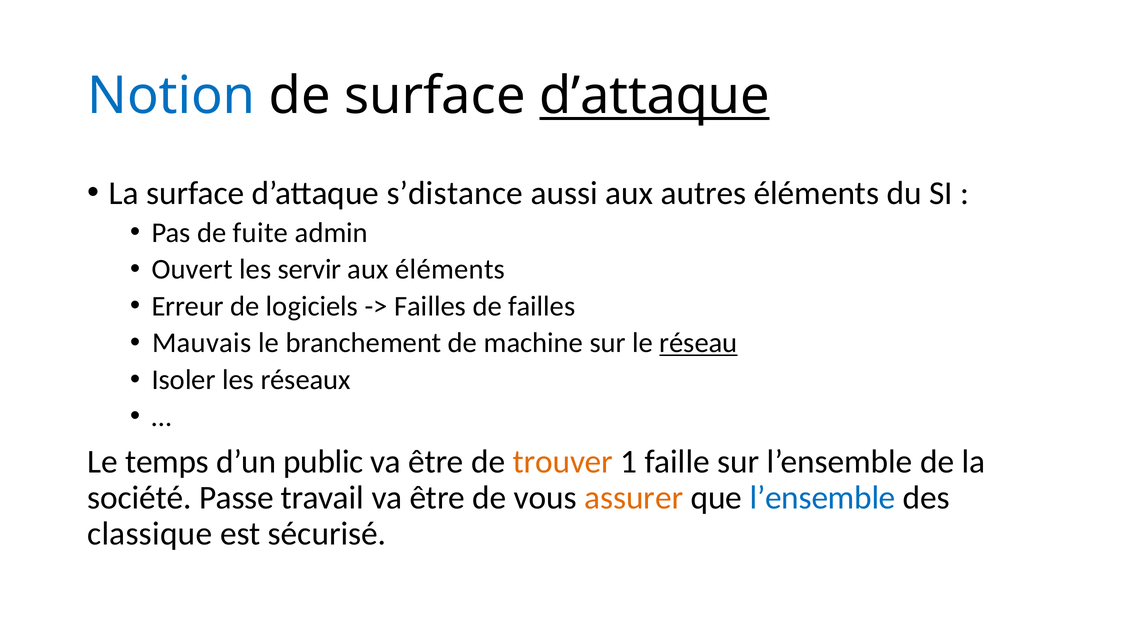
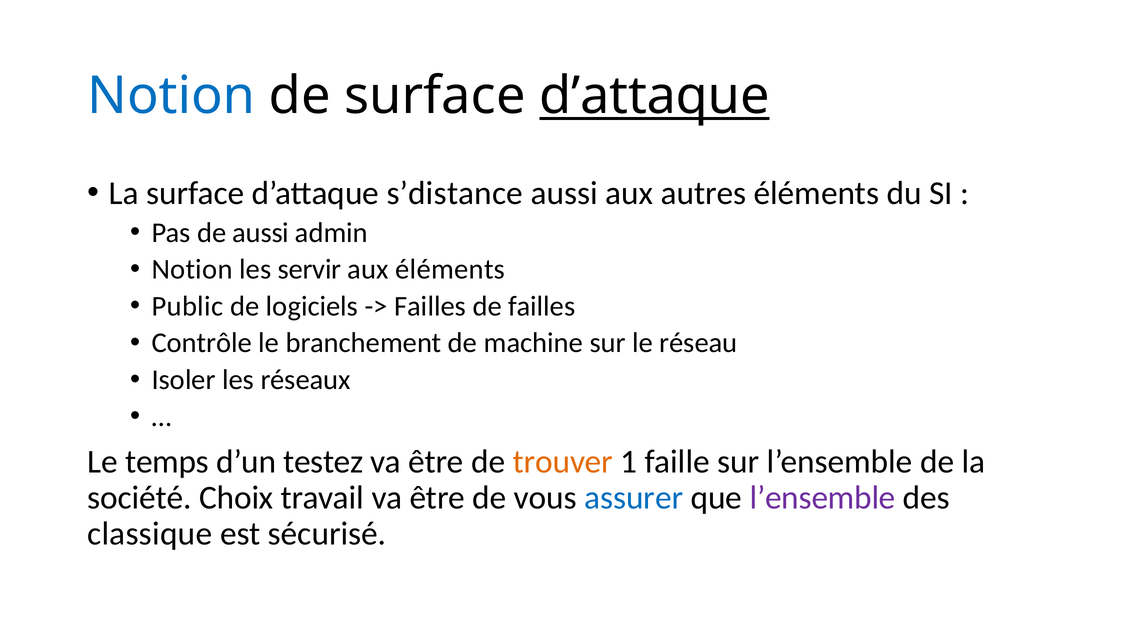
de fuite: fuite -> aussi
Ouvert at (192, 270): Ouvert -> Notion
Erreur: Erreur -> Public
Mauvais: Mauvais -> Contrôle
réseau underline: present -> none
public: public -> testez
Passe: Passe -> Choix
assurer colour: orange -> blue
l’ensemble at (823, 498) colour: blue -> purple
